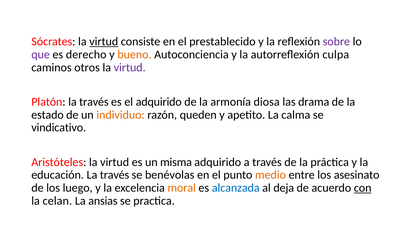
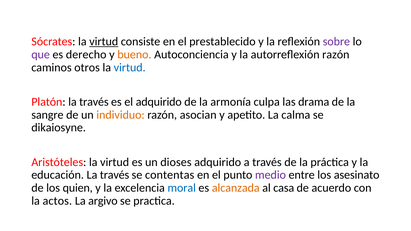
autorreflexión culpa: culpa -> razón
virtud at (130, 68) colour: purple -> blue
diosa: diosa -> culpa
estado: estado -> sangre
queden: queden -> asocian
vindicativo: vindicativo -> dikaiosyne
misma: misma -> dioses
benévolas: benévolas -> contentas
medio colour: orange -> purple
luego: luego -> quien
moral colour: orange -> blue
alcanzada colour: blue -> orange
deja: deja -> casa
con underline: present -> none
celan: celan -> actos
ansias: ansias -> argivo
